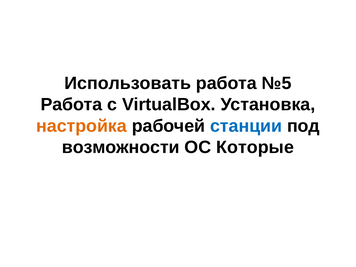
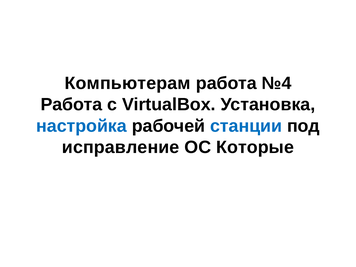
Использовать: Использовать -> Компьютерам
№5: №5 -> №4
настройка colour: orange -> blue
возможности: возможности -> исправление
